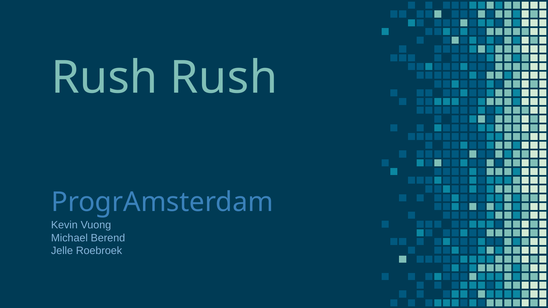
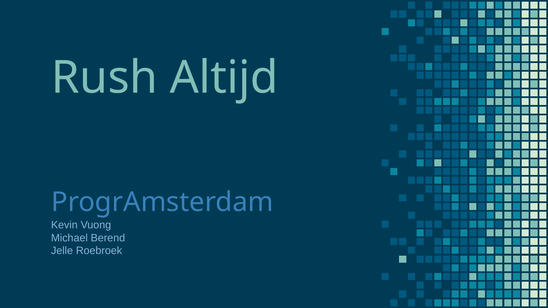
Rush Rush: Rush -> Altijd
